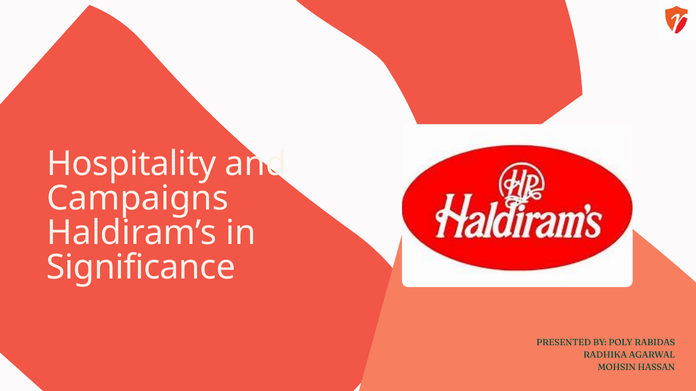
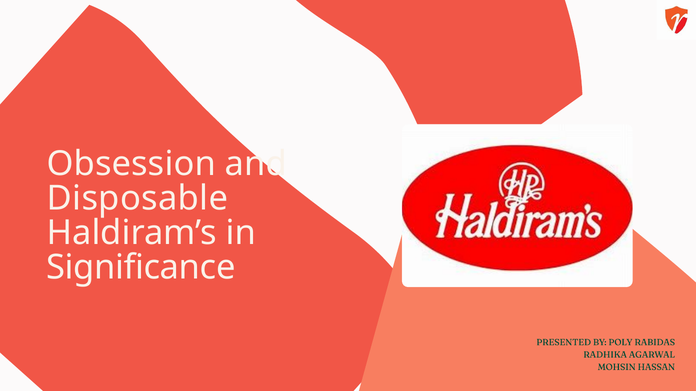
Hospitality: Hospitality -> Obsession
Campaigns: Campaigns -> Disposable
